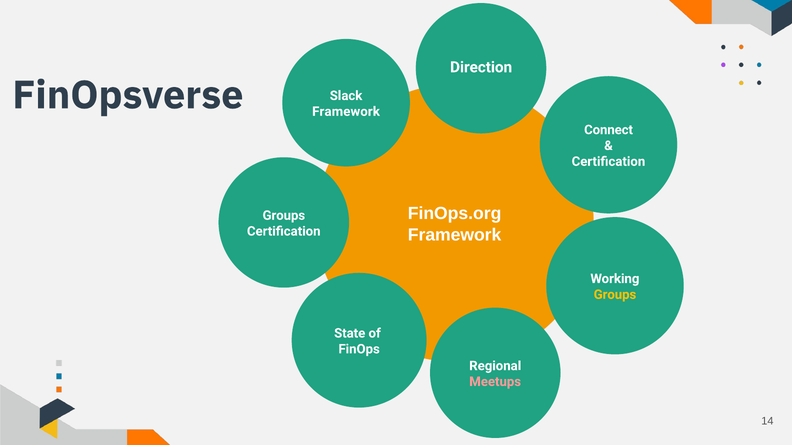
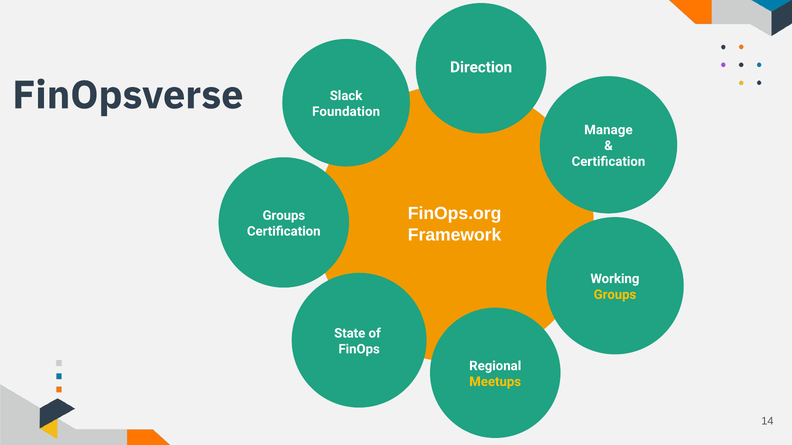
Framework at (346, 112): Framework -> Foundation
Connect: Connect -> Manage
Meetups colour: pink -> yellow
